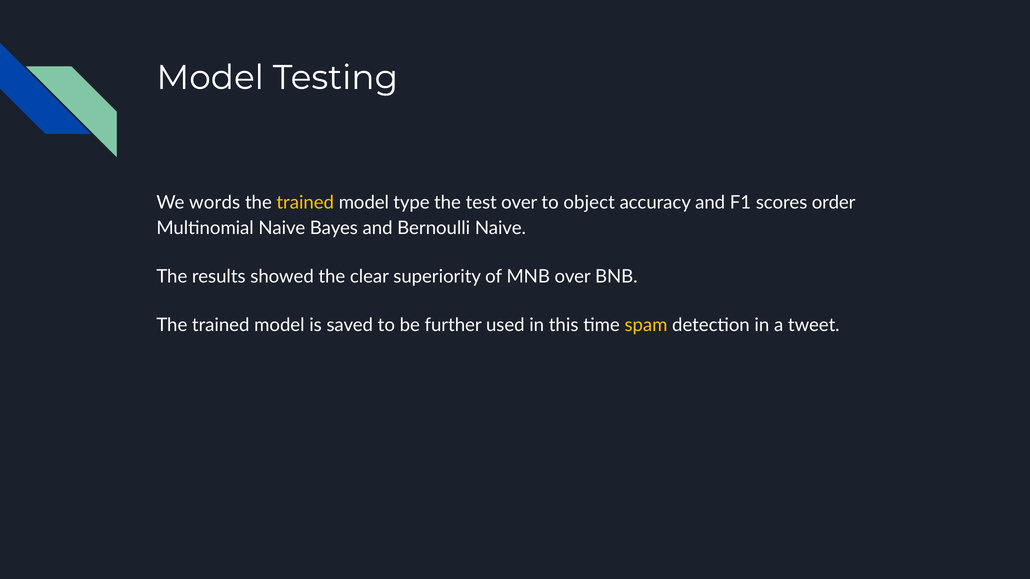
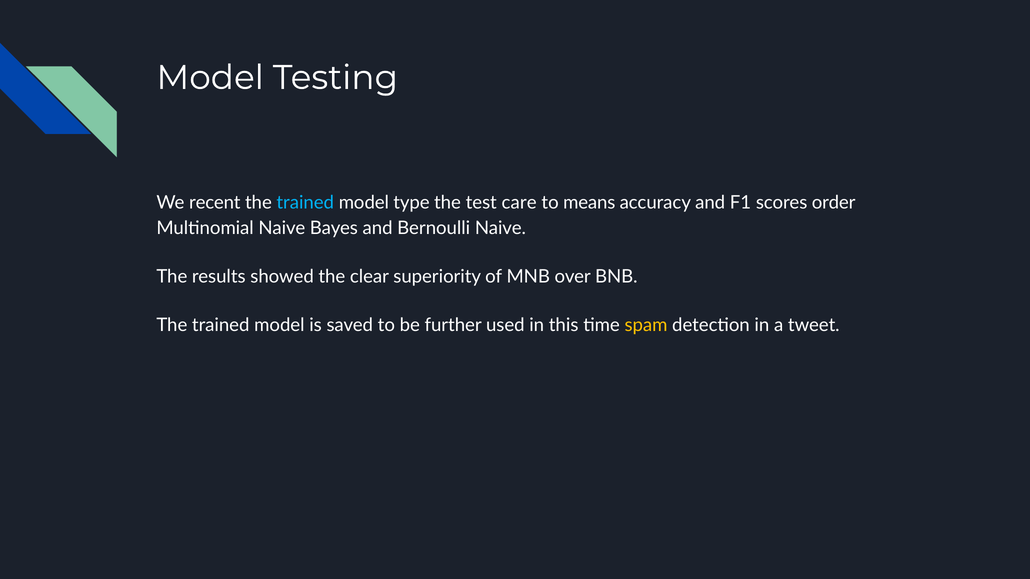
words: words -> recent
trained at (305, 203) colour: yellow -> light blue
test over: over -> care
object: object -> means
